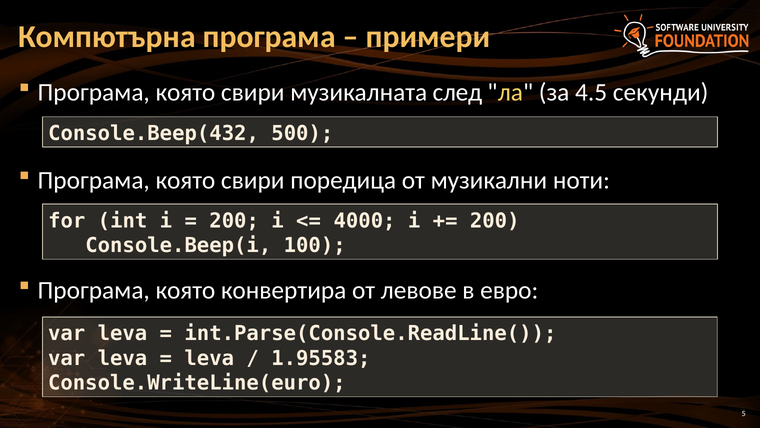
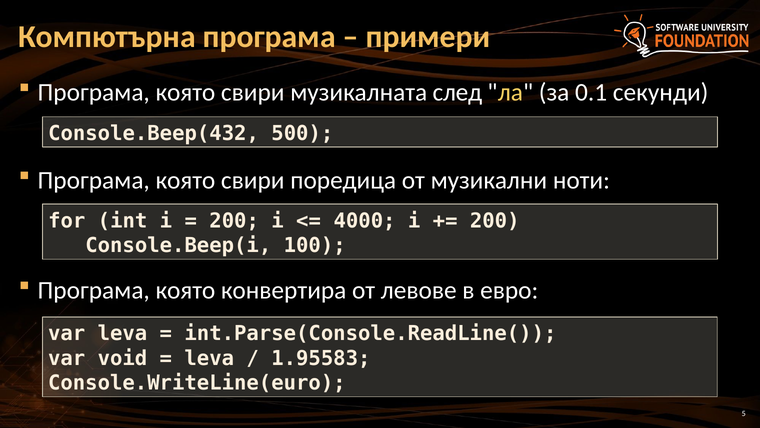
4.5: 4.5 -> 0.1
leva at (122, 358): leva -> void
